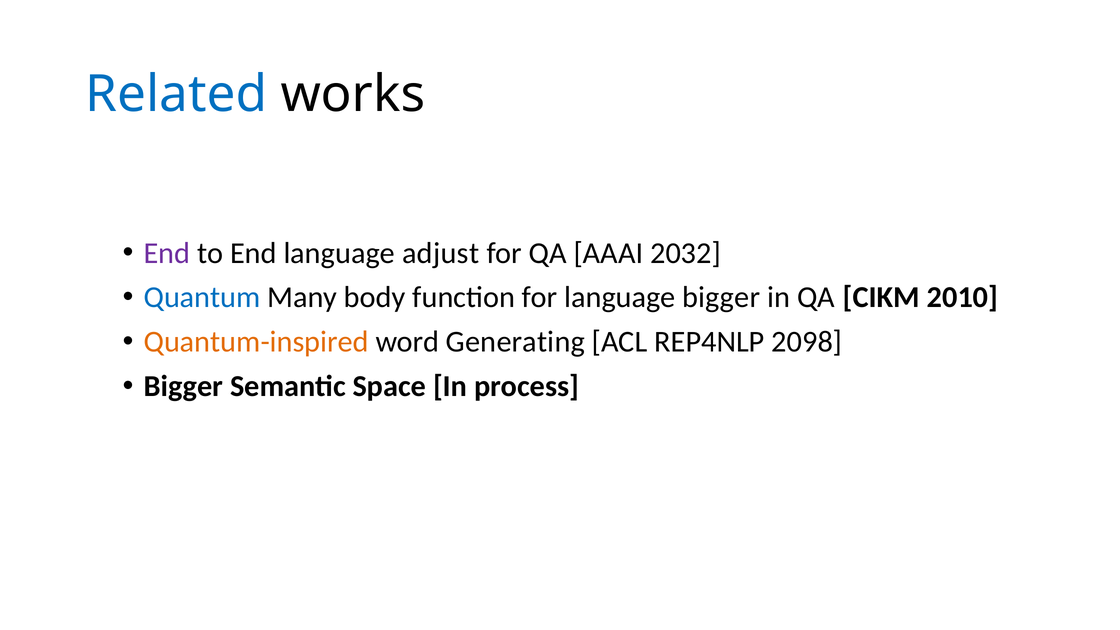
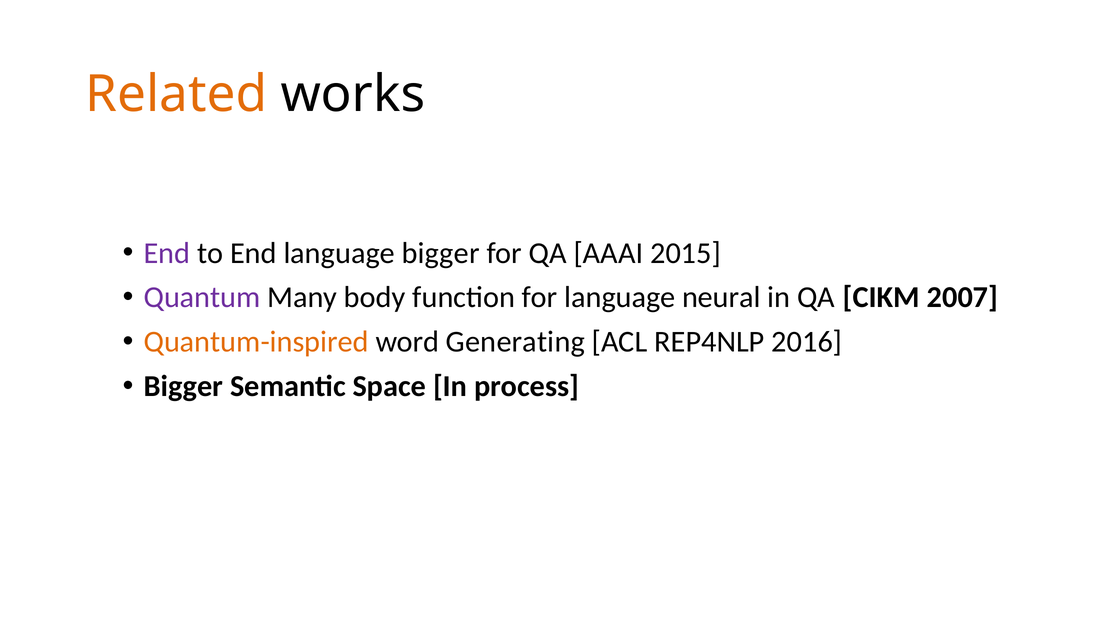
Related colour: blue -> orange
language adjust: adjust -> bigger
2032: 2032 -> 2015
Quantum colour: blue -> purple
language bigger: bigger -> neural
2010: 2010 -> 2007
2098: 2098 -> 2016
